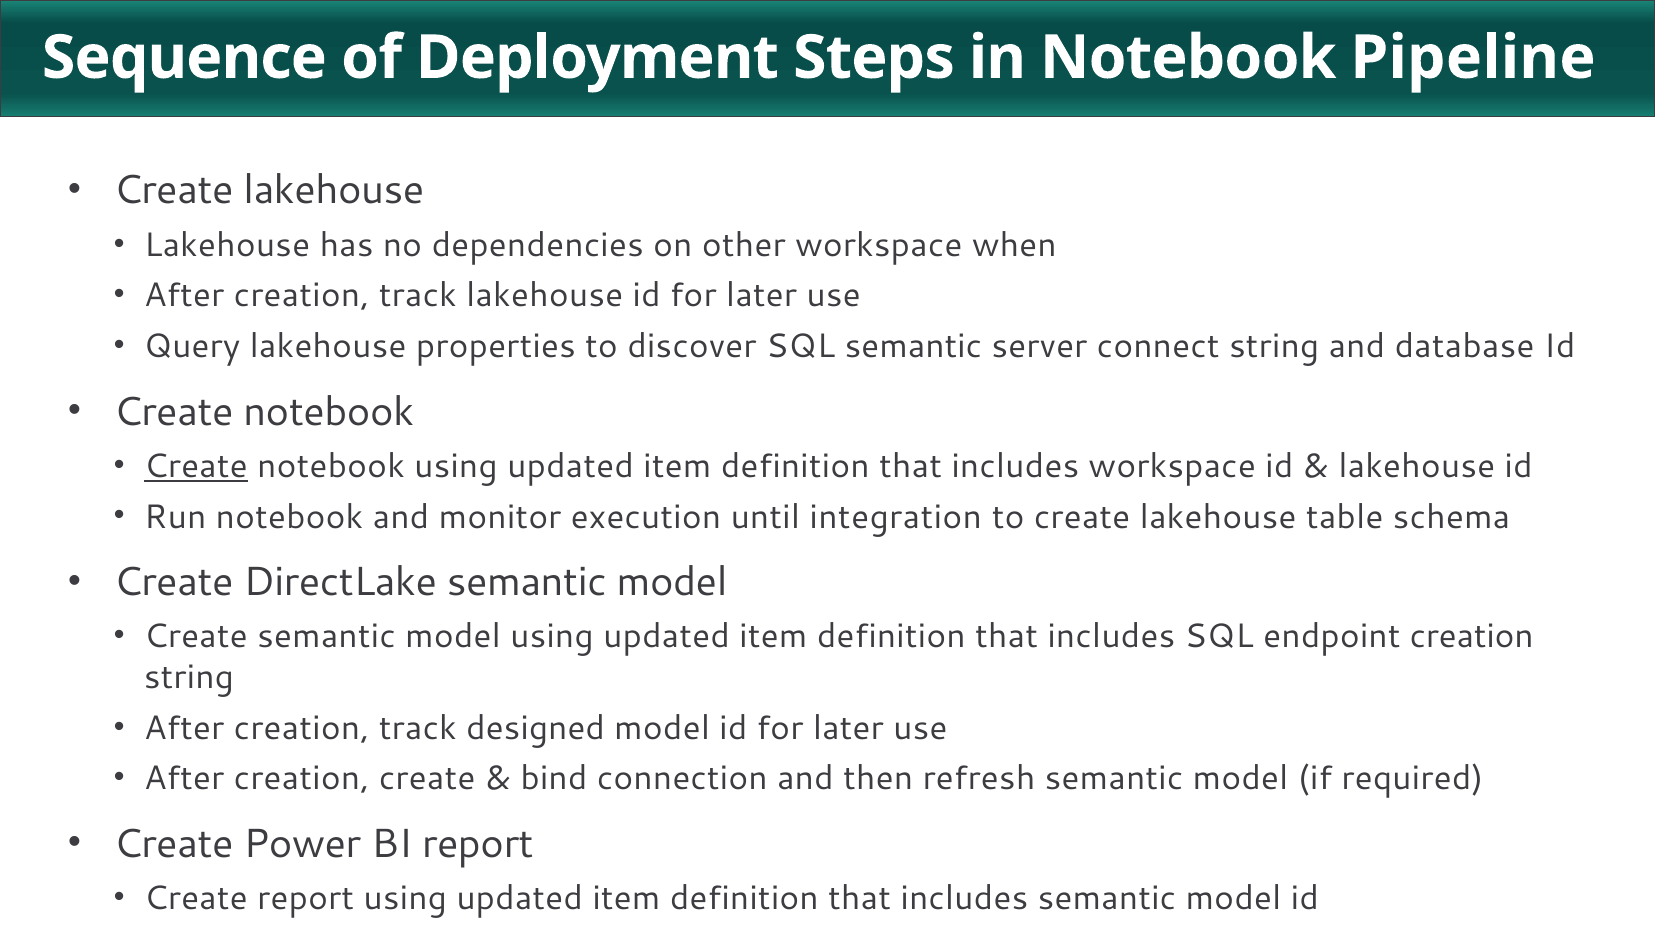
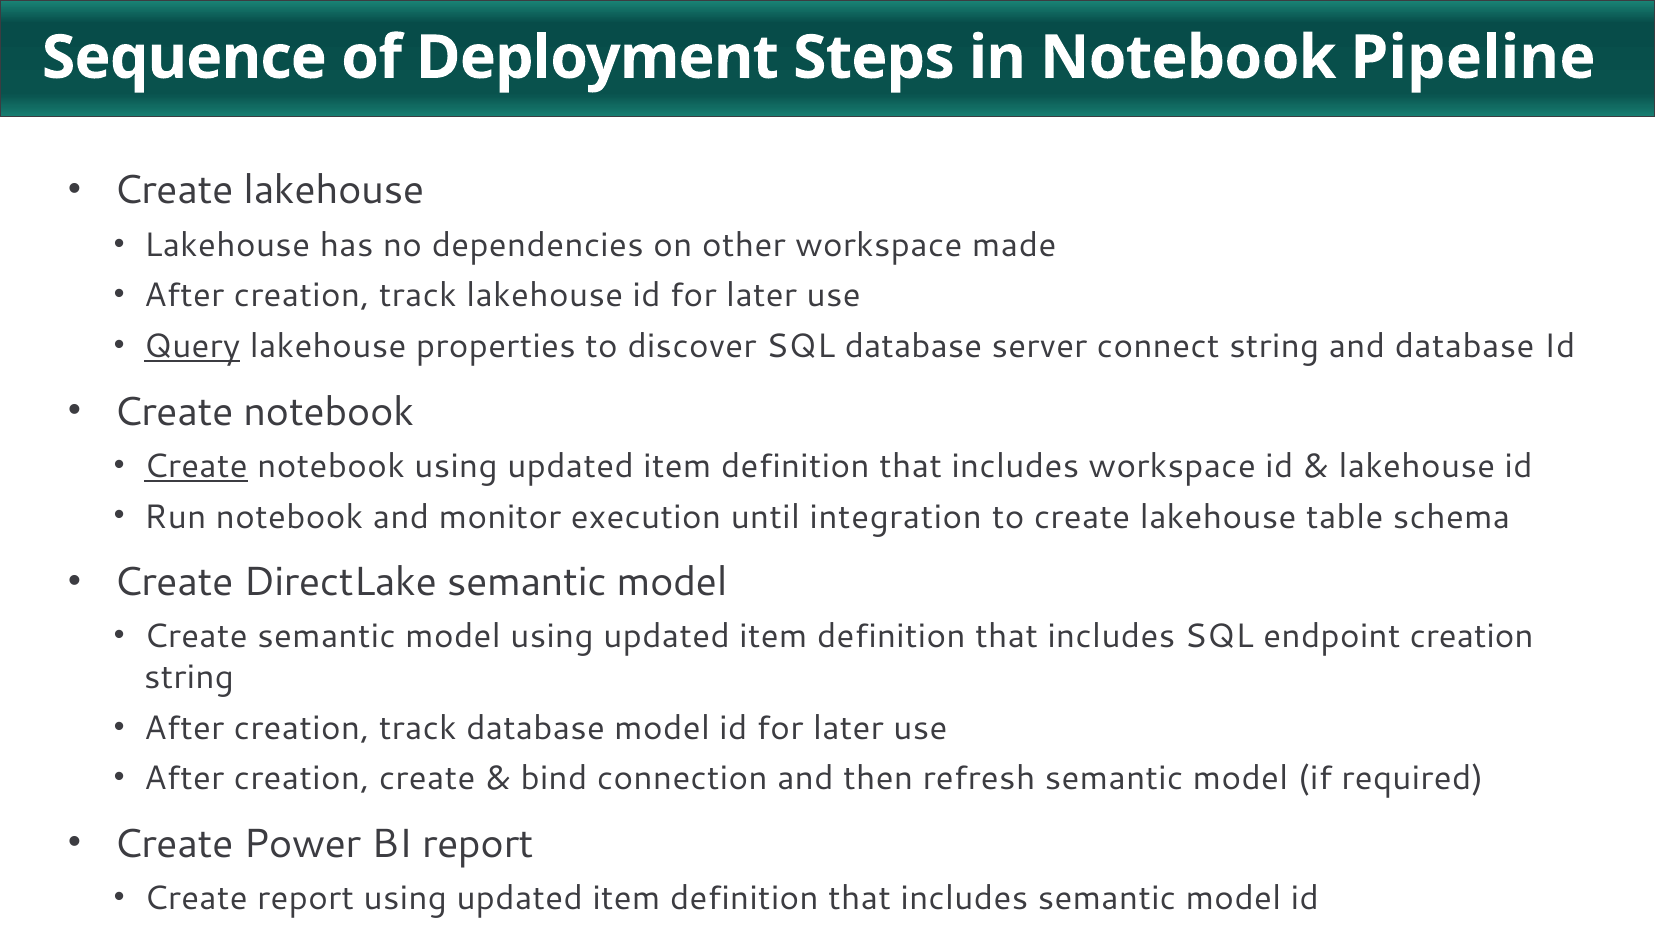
when: when -> made
Query underline: none -> present
SQL semantic: semantic -> database
track designed: designed -> database
